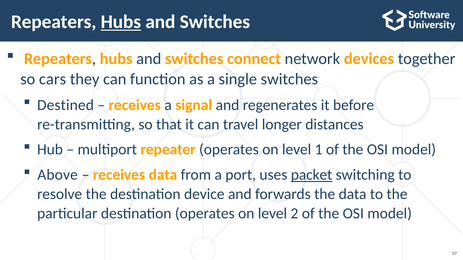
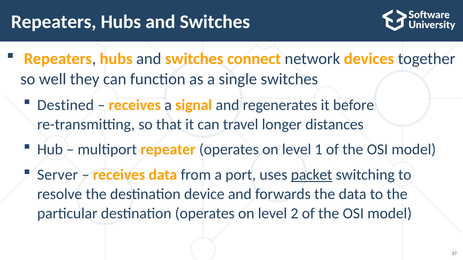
Hubs at (121, 22) underline: present -> none
cars: cars -> well
Above: Above -> Server
